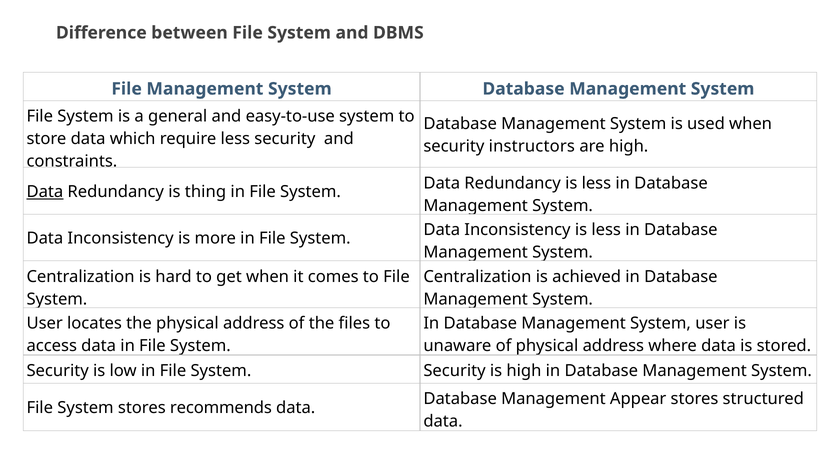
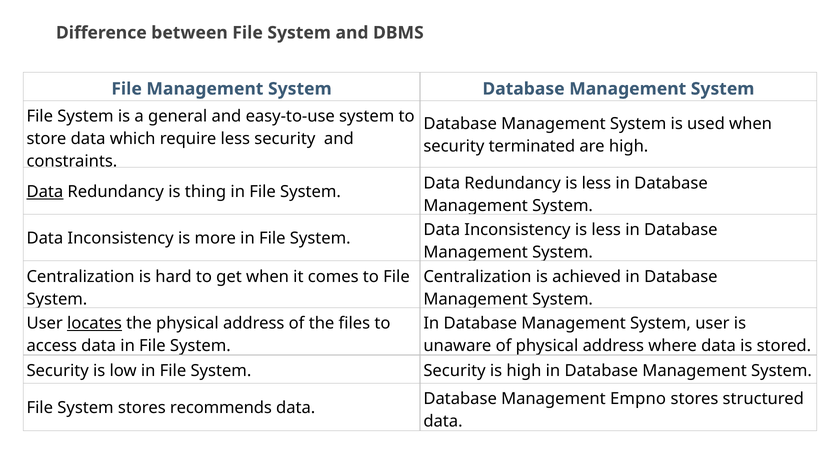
instructors: instructors -> terminated
locates underline: none -> present
Appear: Appear -> Empno
